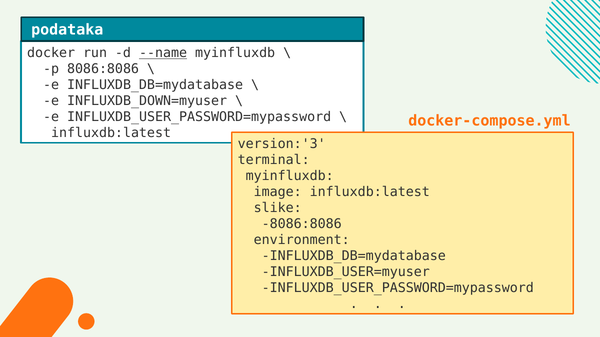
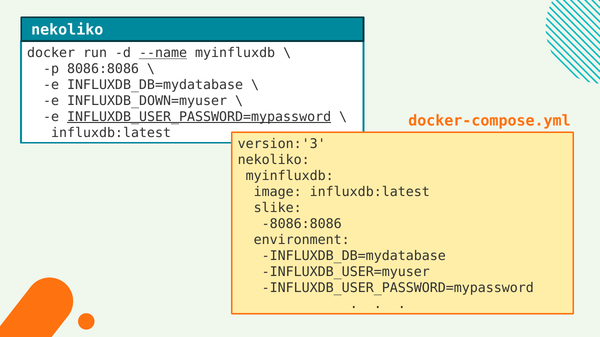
podataka at (67, 30): podataka -> nekoliko
INFLUXDB_USER_PASSWORD=mypassword at (199, 117) underline: none -> present
terminal at (274, 160): terminal -> nekoliko
